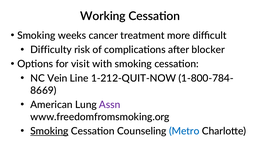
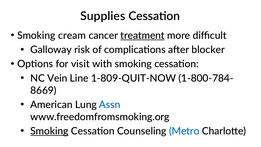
Working: Working -> Supplies
weeks: weeks -> cream
treatment underline: none -> present
Difficulty: Difficulty -> Galloway
1-212-QUIT-NOW: 1-212-QUIT-NOW -> 1-809-QUIT-NOW
Assn colour: purple -> blue
